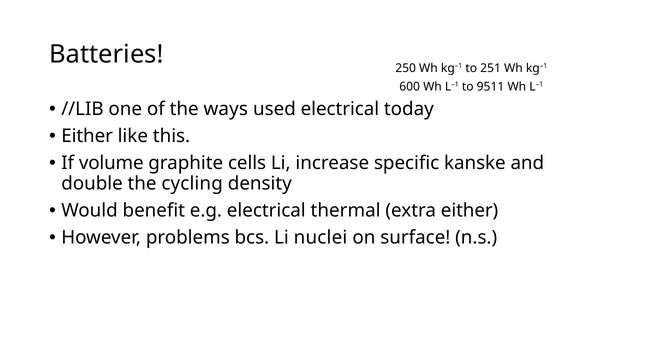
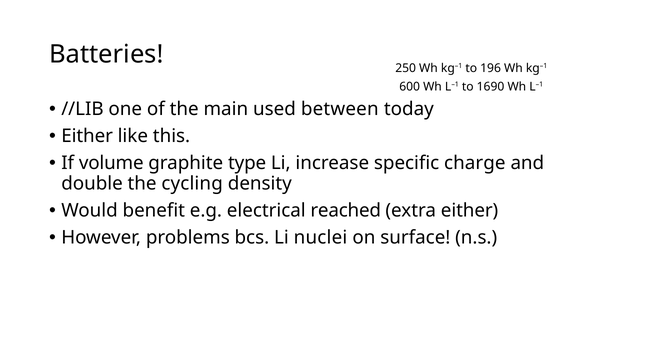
251: 251 -> 196
9511: 9511 -> 1690
ways: ways -> main
used electrical: electrical -> between
cells: cells -> type
kanske: kanske -> charge
thermal: thermal -> reached
